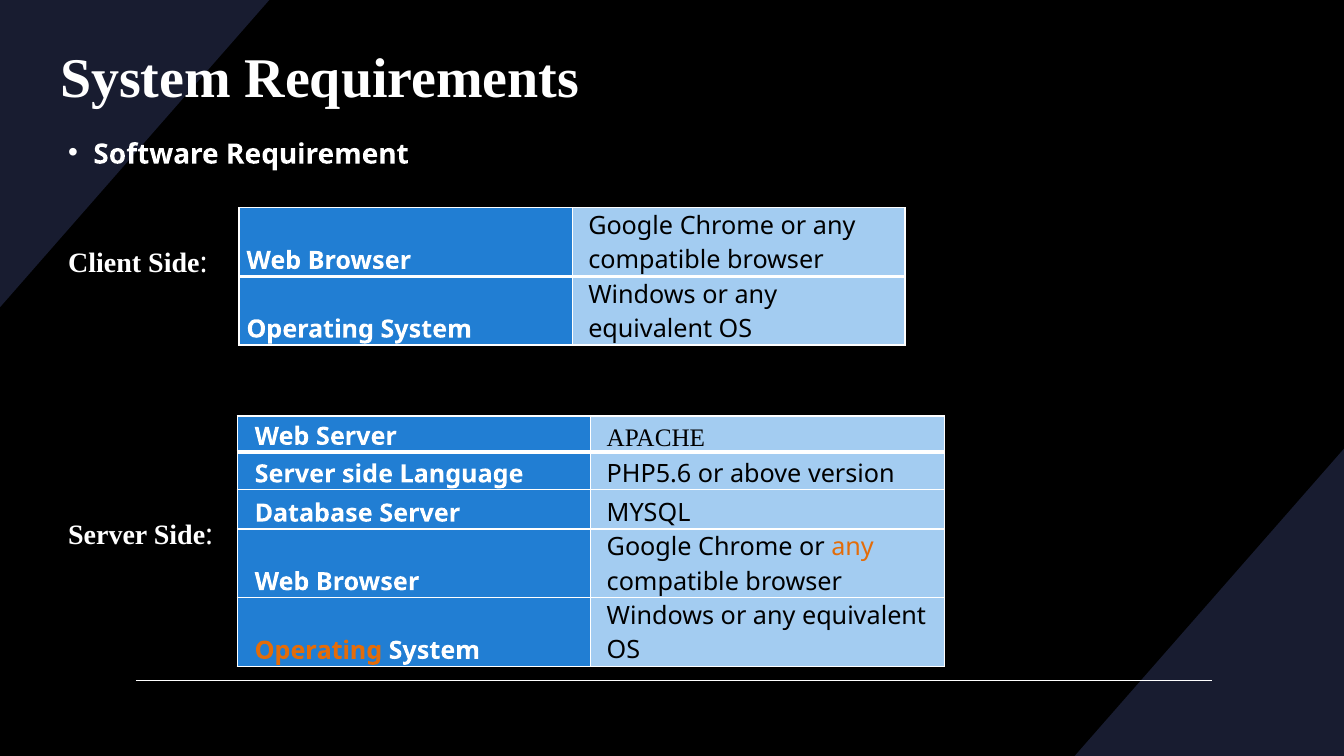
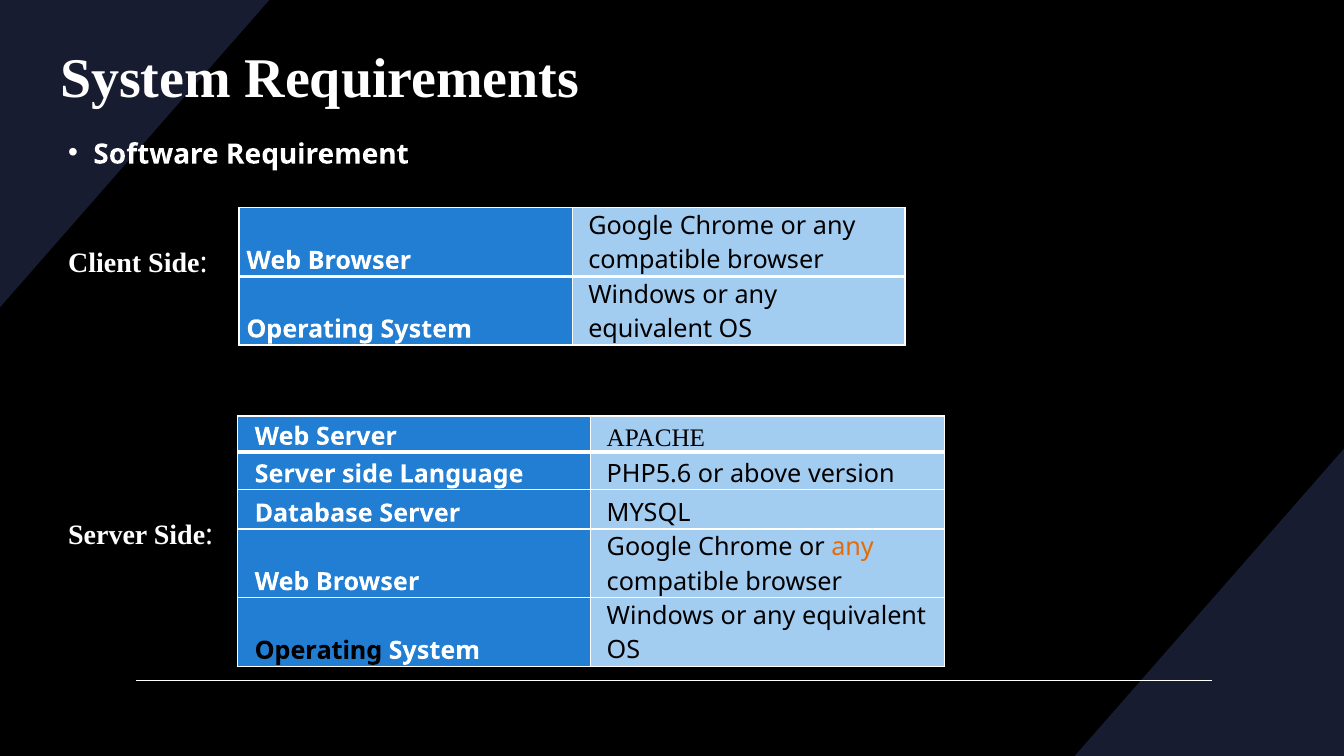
Operating at (318, 650) colour: orange -> black
